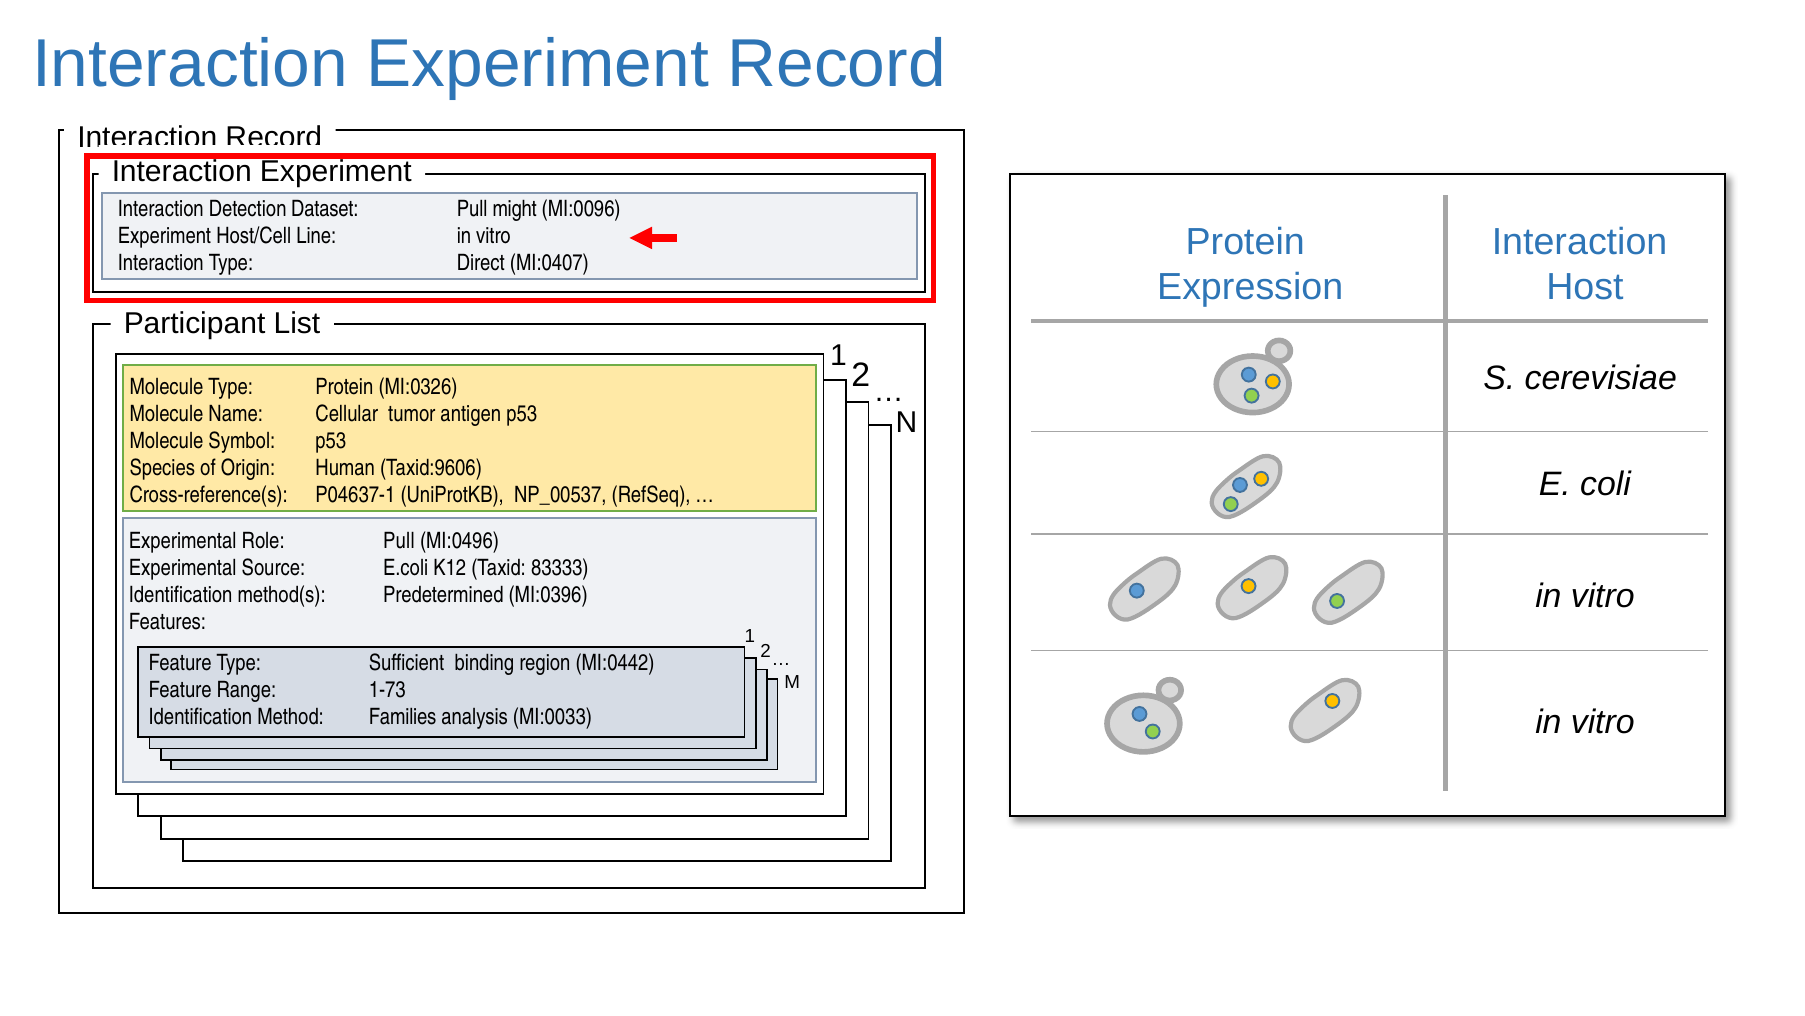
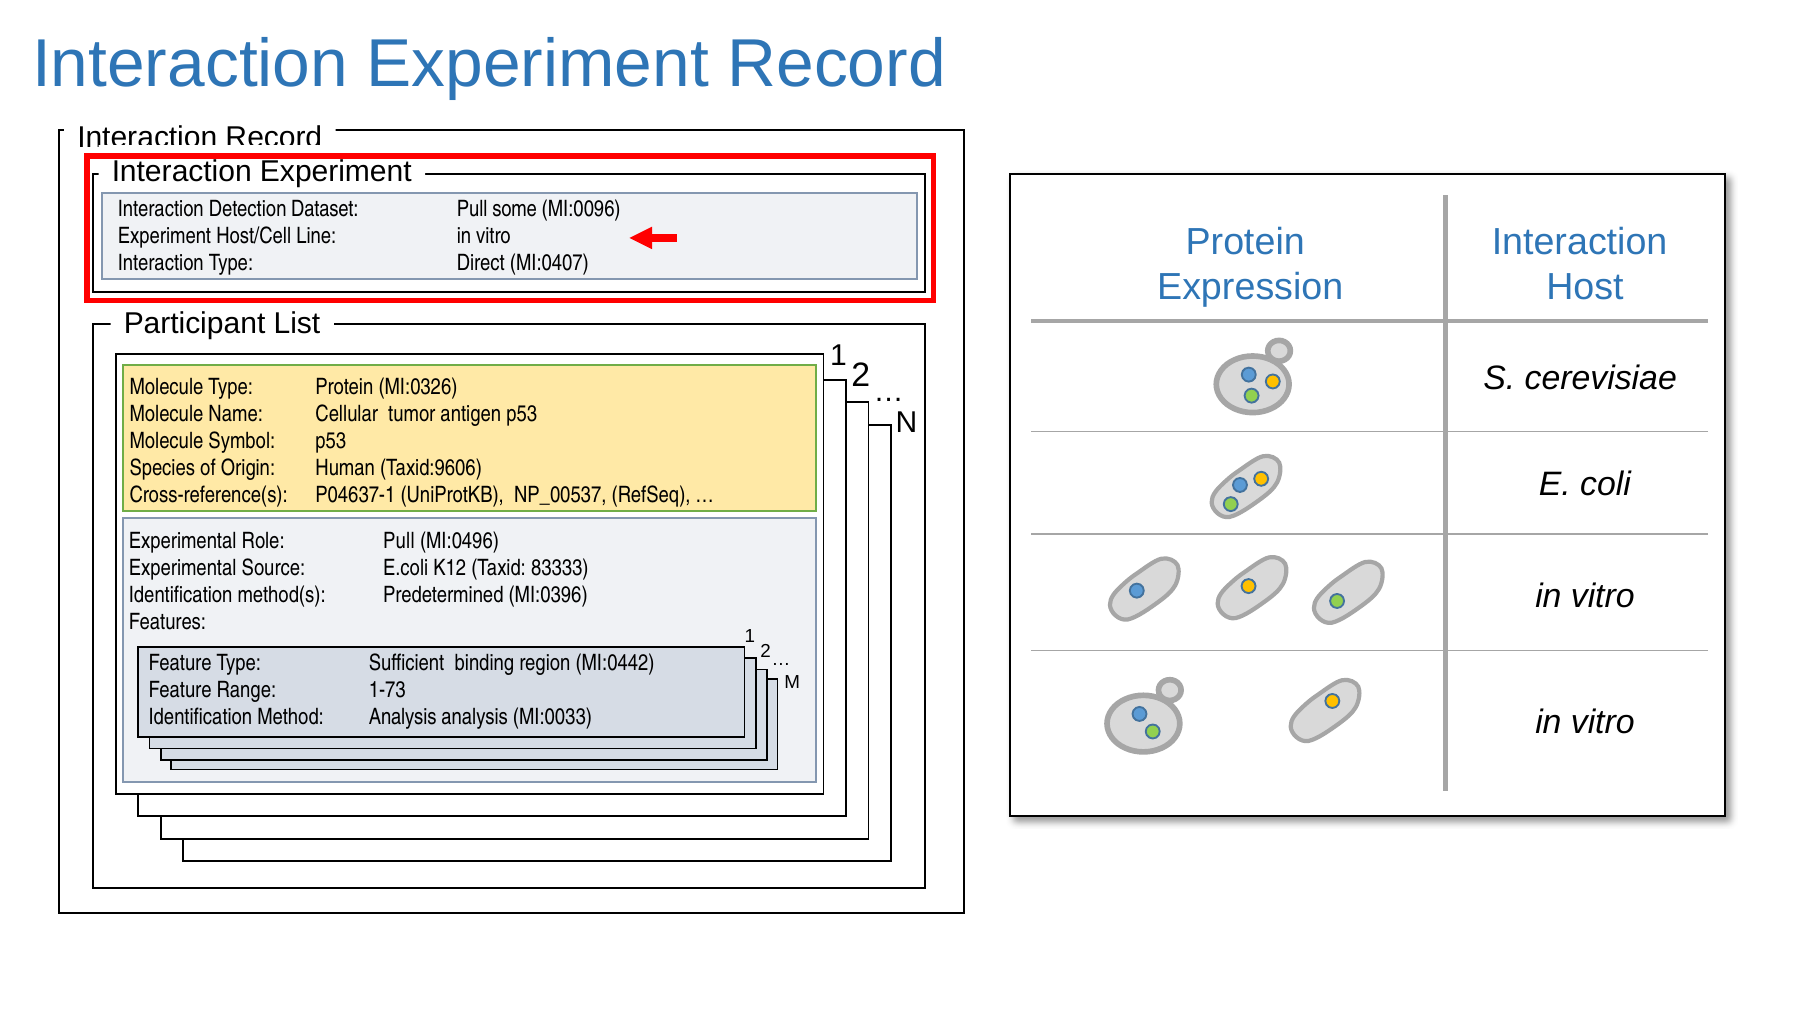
might: might -> some
Method Families: Families -> Analysis
